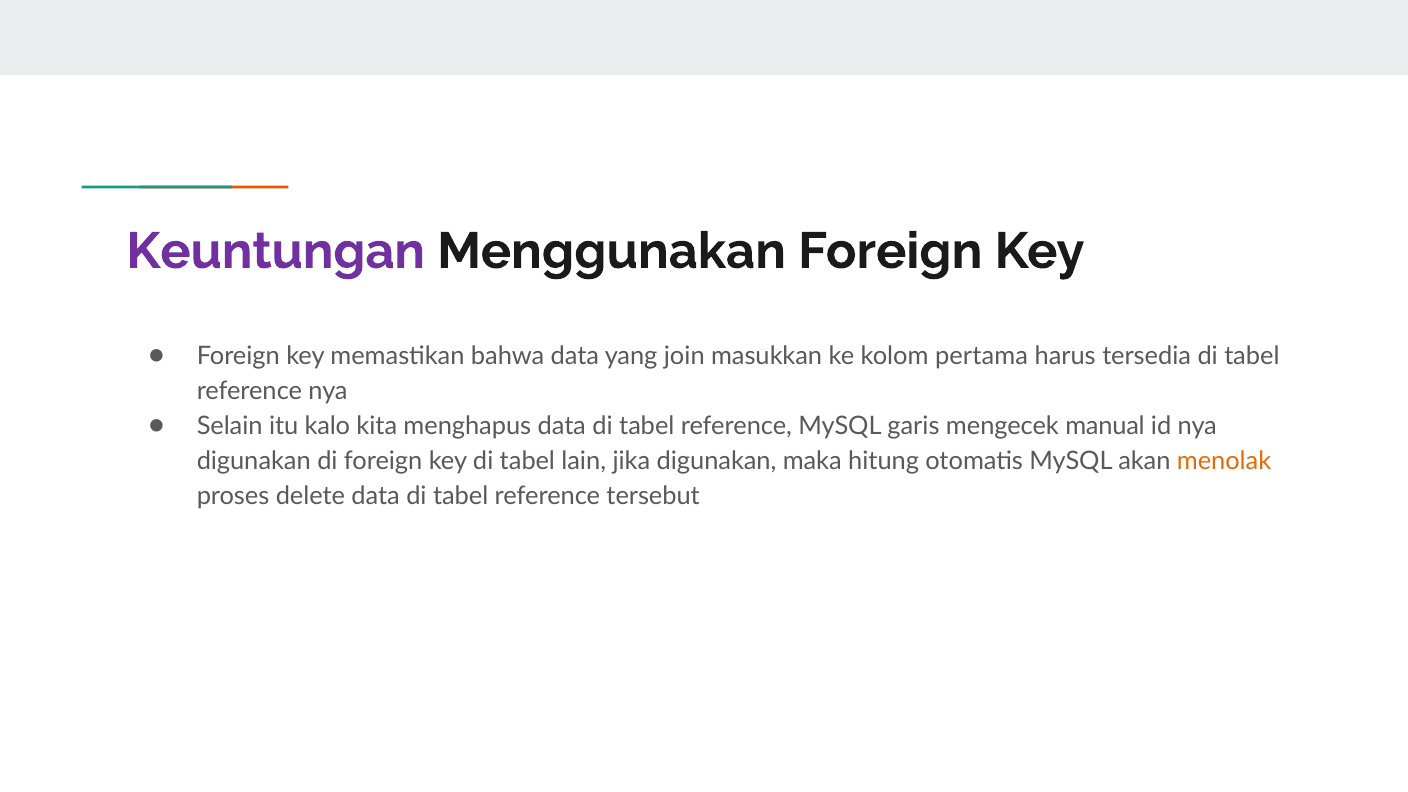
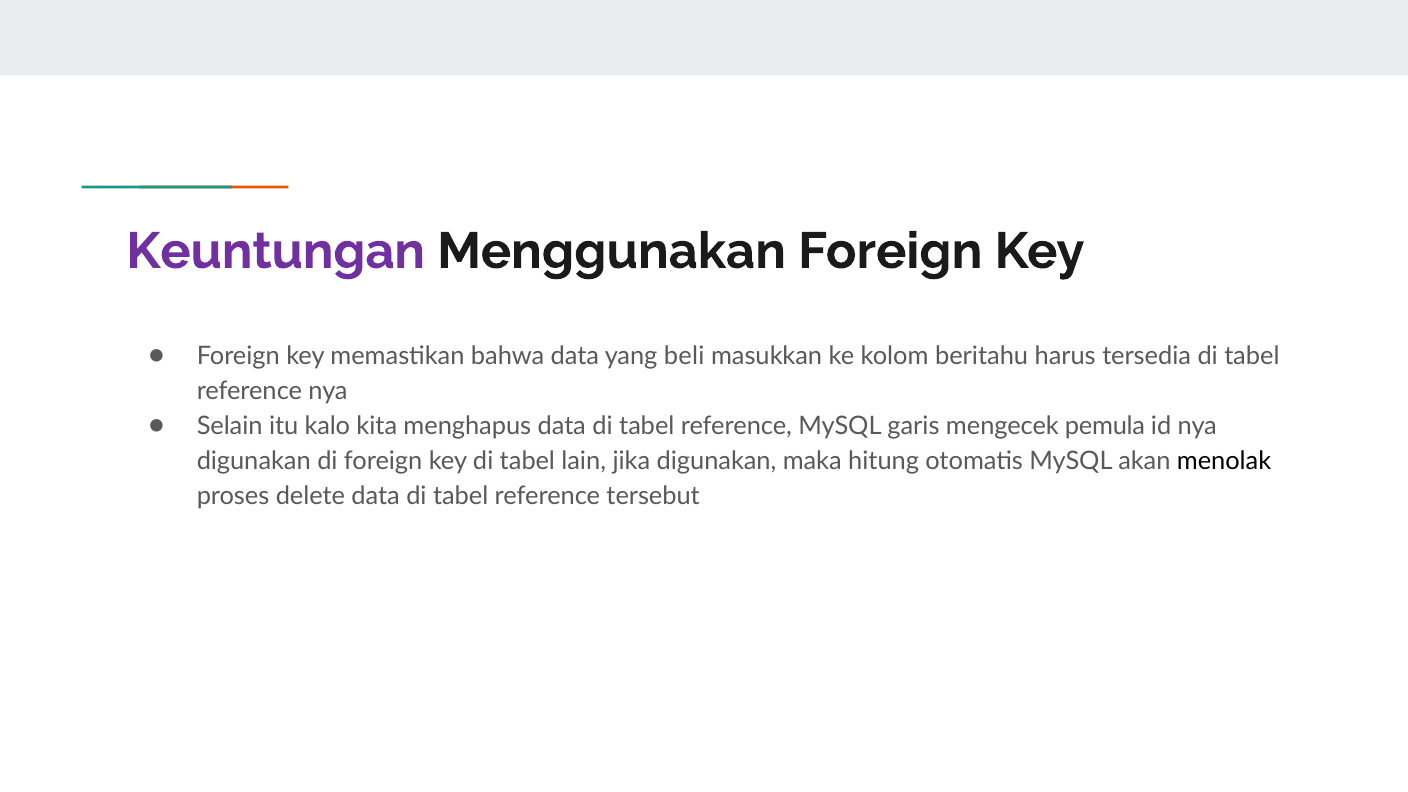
join: join -> beli
pertama: pertama -> beritahu
manual: manual -> pemula
menolak colour: orange -> black
